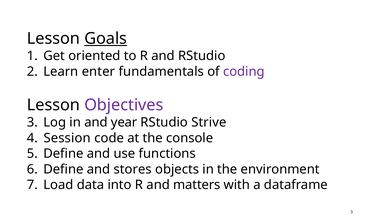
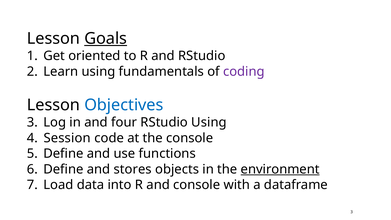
Learn enter: enter -> using
Objectives colour: purple -> blue
year: year -> four
RStudio Strive: Strive -> Using
environment underline: none -> present
and matters: matters -> console
